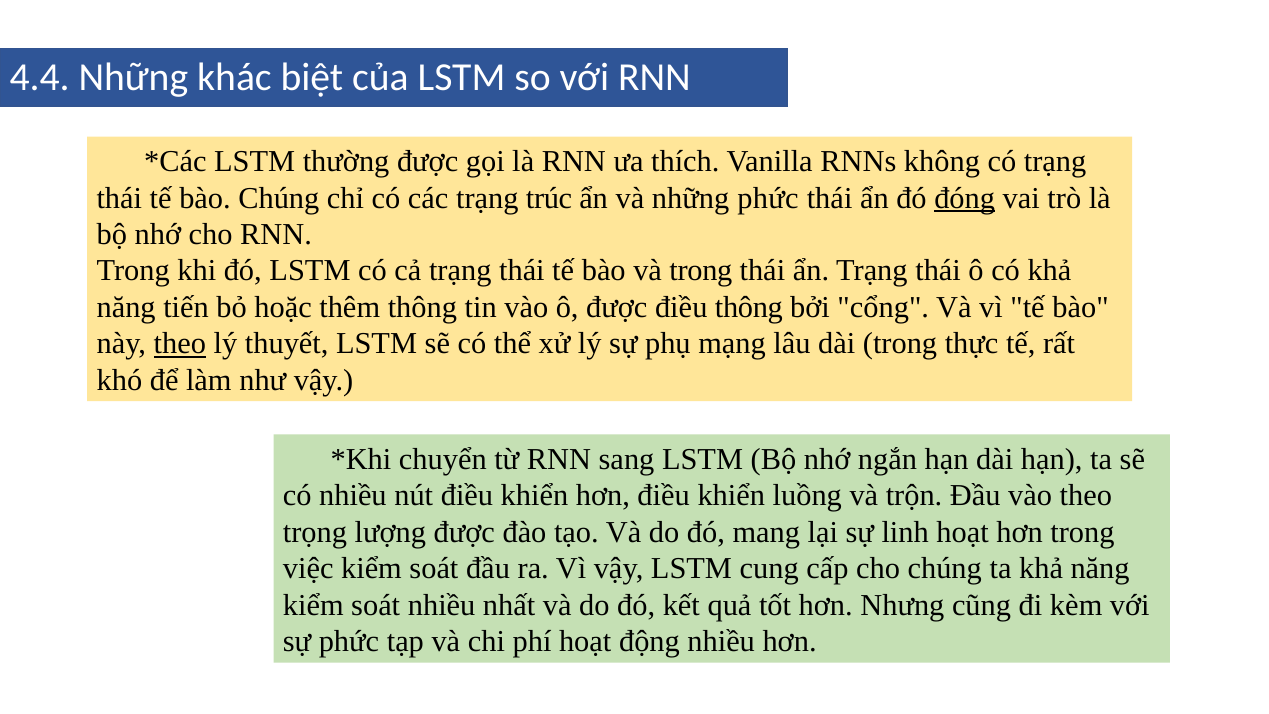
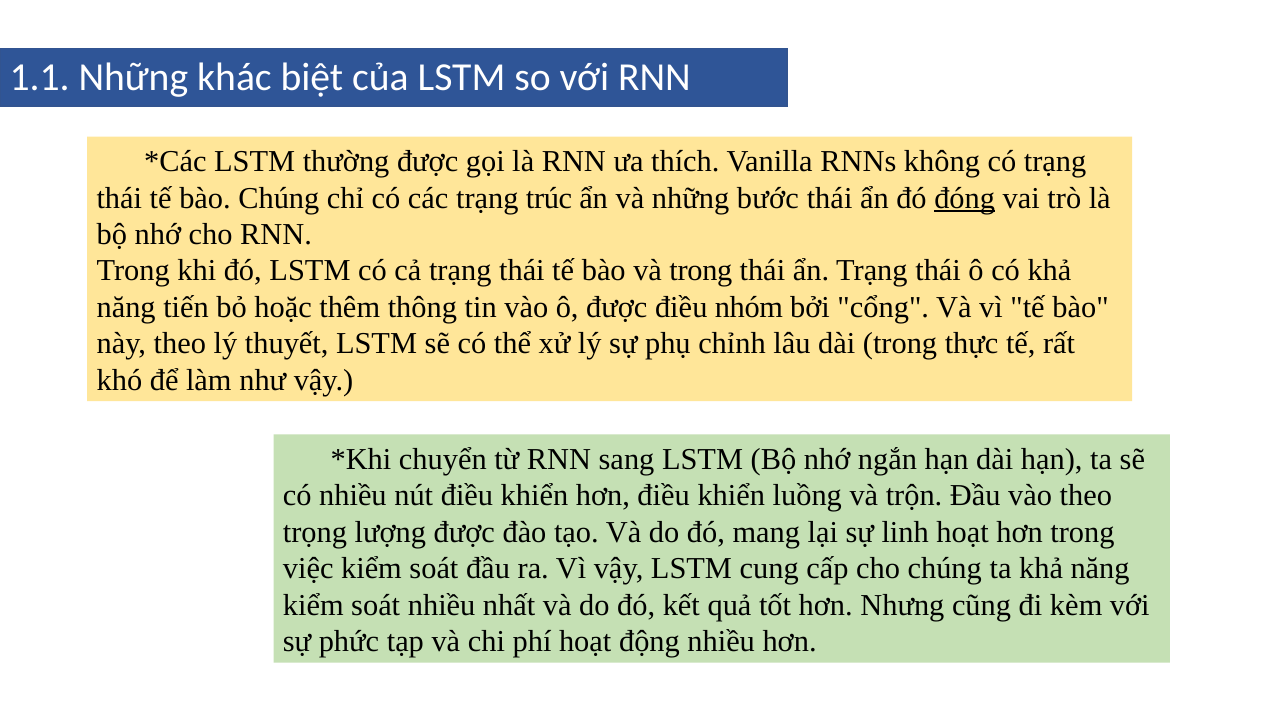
4.4: 4.4 -> 1.1
những phức: phức -> bước
điều thông: thông -> nhóm
theo at (180, 344) underline: present -> none
mạng: mạng -> chỉnh
